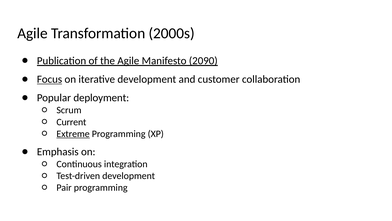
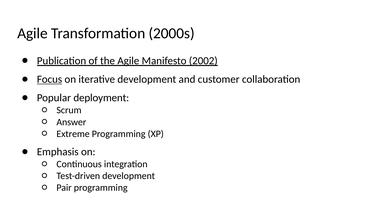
2090: 2090 -> 2002
Current: Current -> Answer
Extreme underline: present -> none
